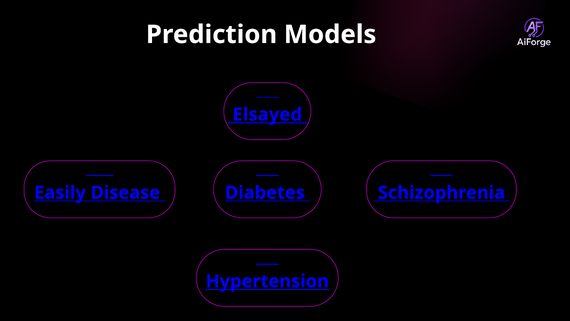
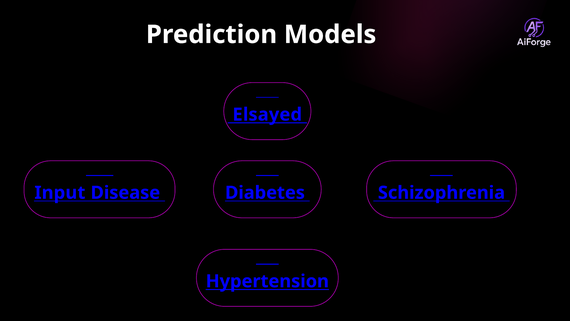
Easily: Easily -> Input
